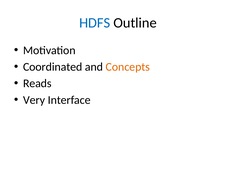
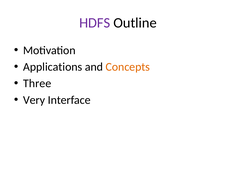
HDFS colour: blue -> purple
Coordinated: Coordinated -> Applications
Reads: Reads -> Three
